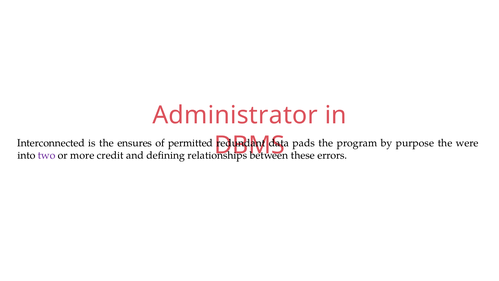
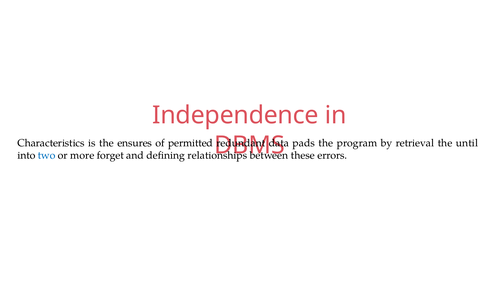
Administrator: Administrator -> Independence
Interconnected: Interconnected -> Characteristics
purpose: purpose -> retrieval
were: were -> until
two colour: purple -> blue
credit: credit -> forget
